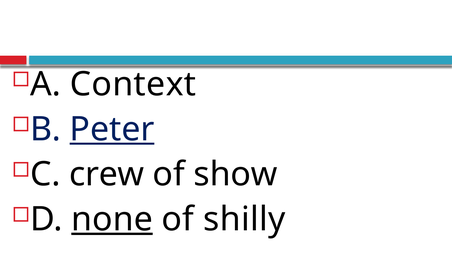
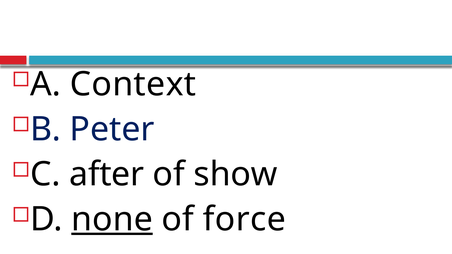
Peter underline: present -> none
crew: crew -> after
shilly: shilly -> force
